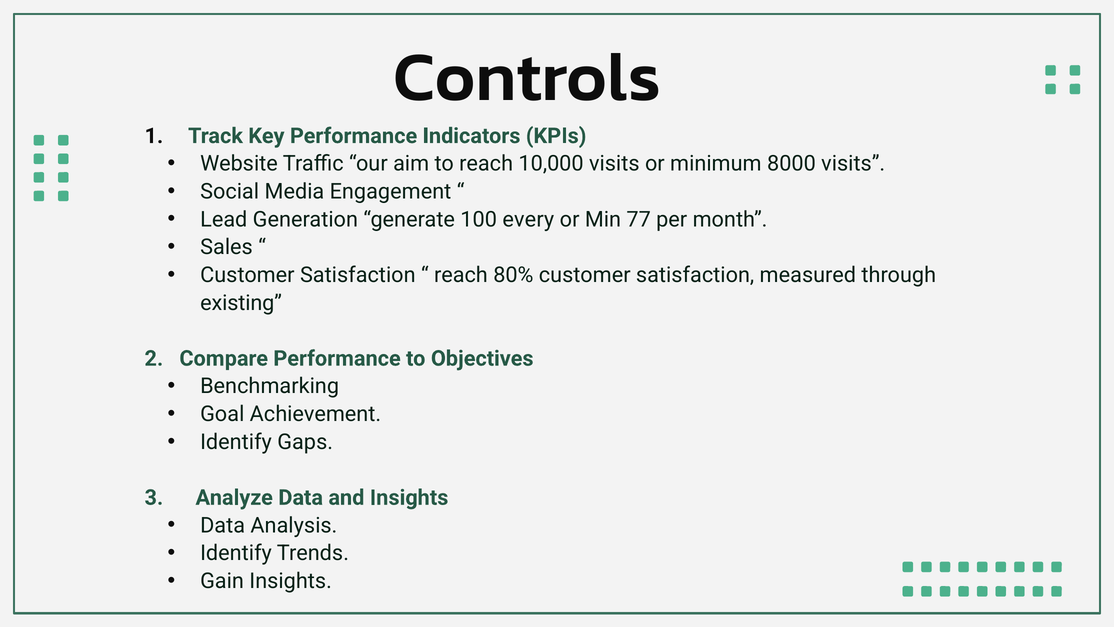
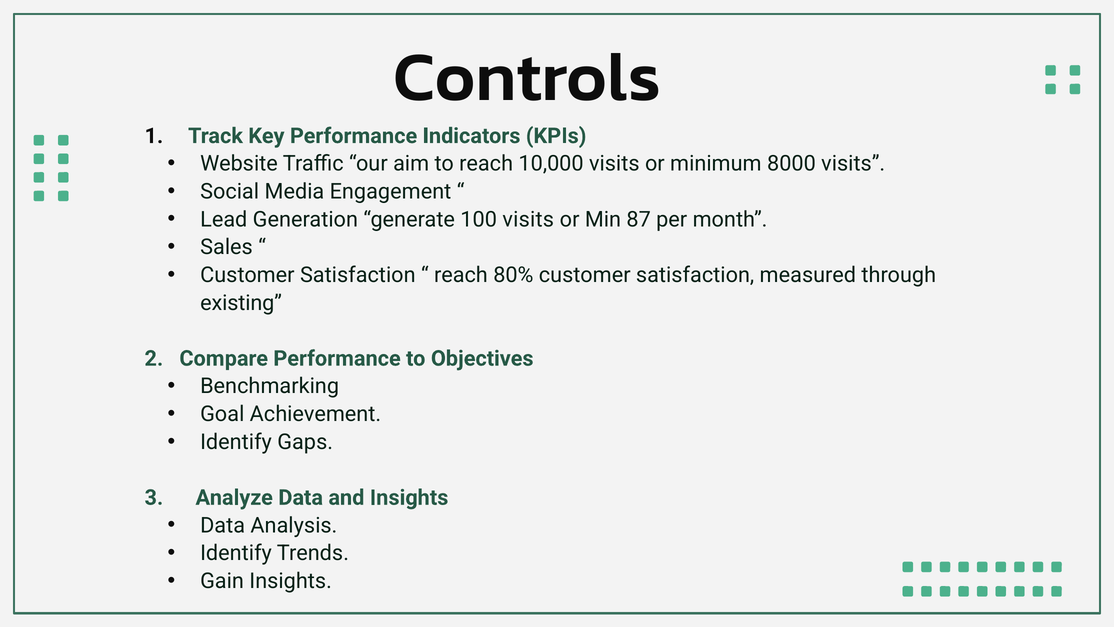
100 every: every -> visits
77: 77 -> 87
